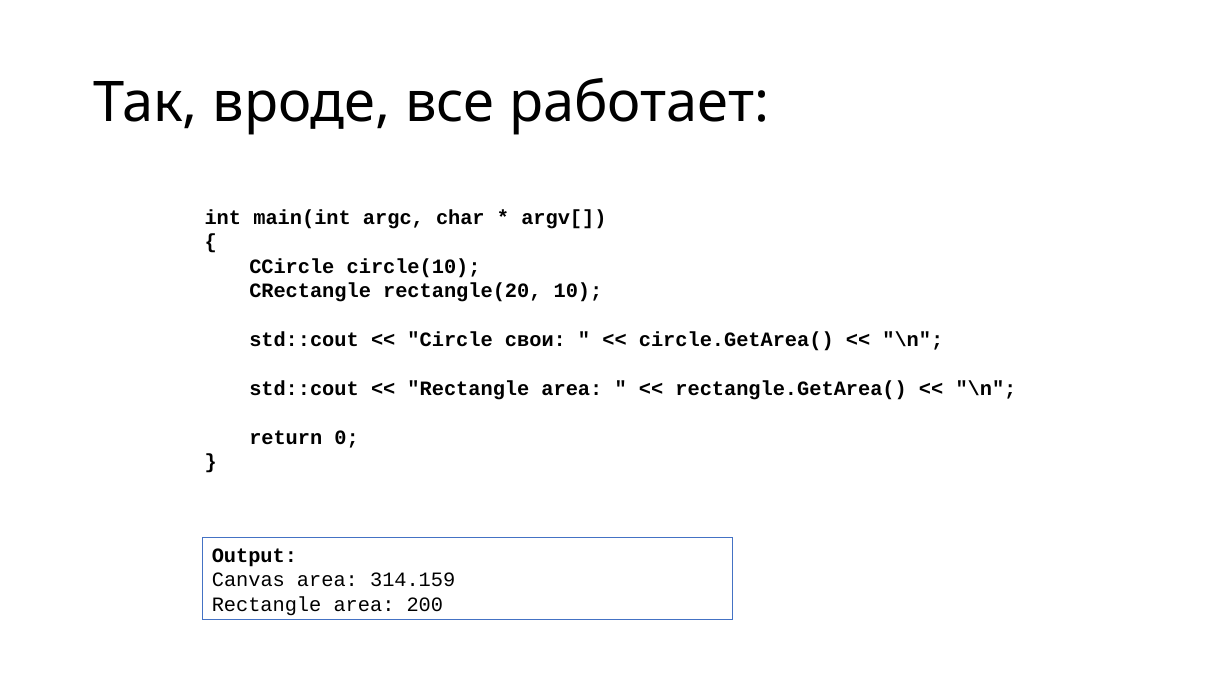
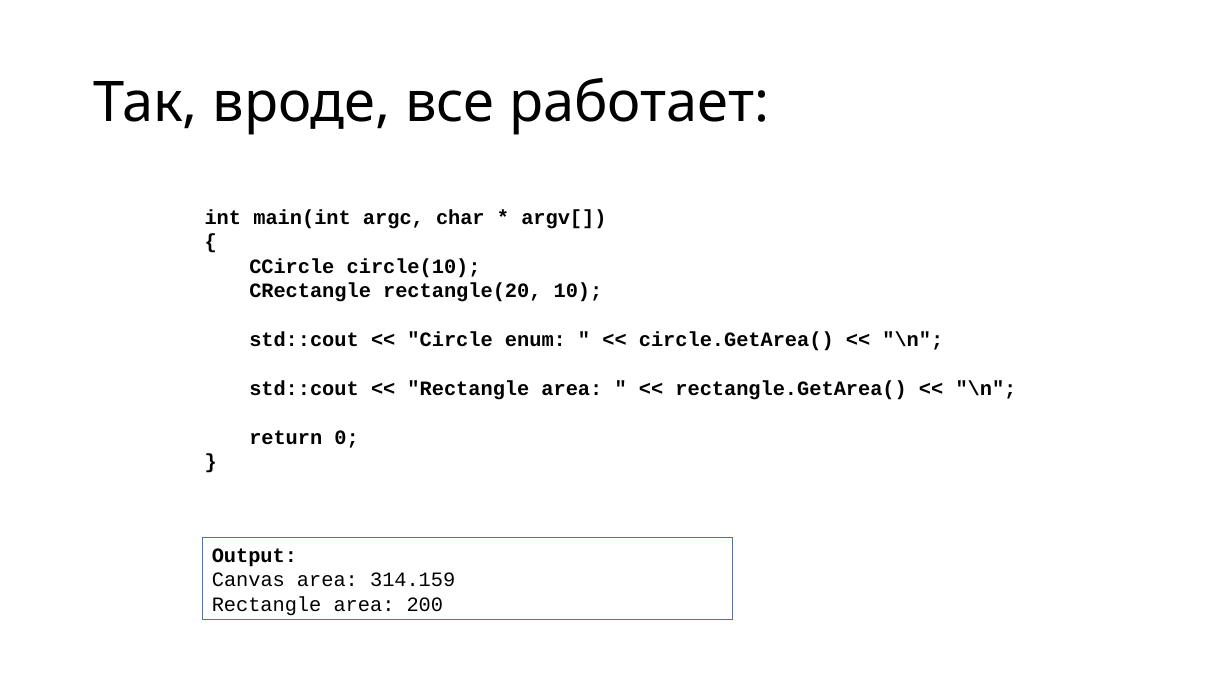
свои: свои -> enum
